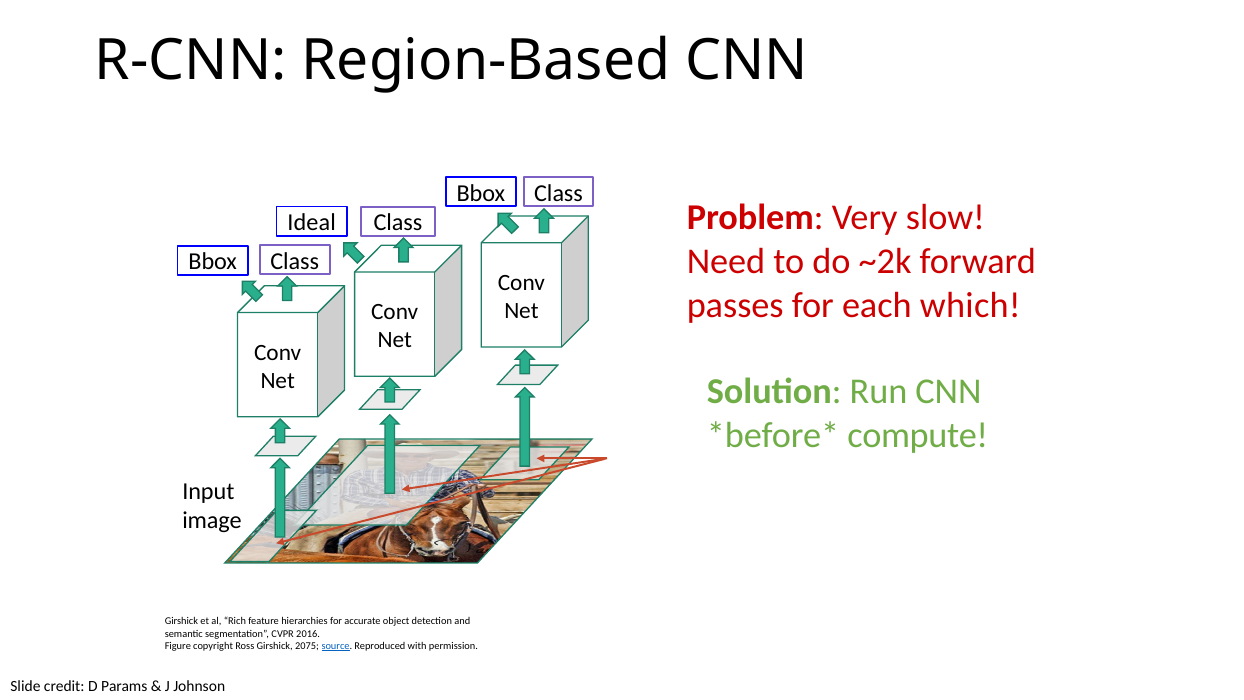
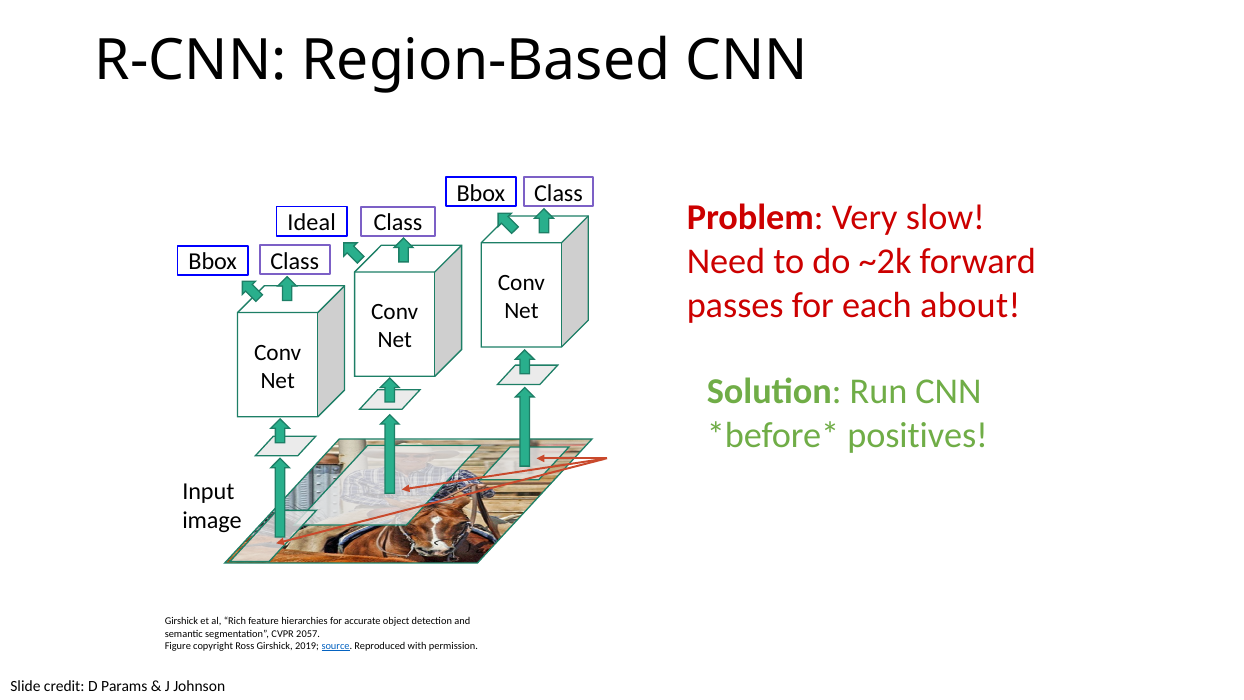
which: which -> about
compute: compute -> positives
2016: 2016 -> 2057
2075: 2075 -> 2019
